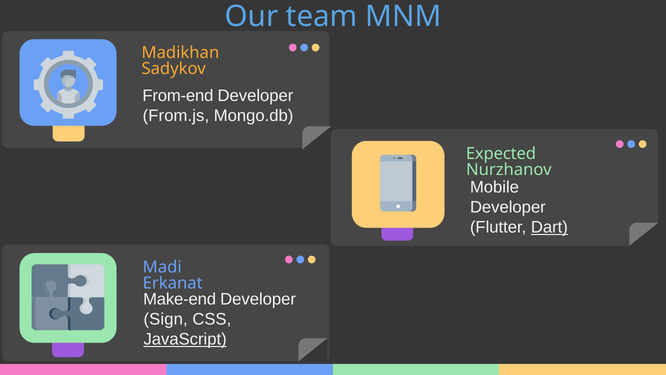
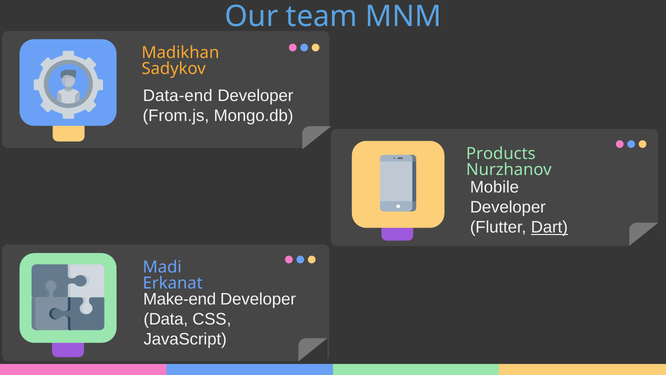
From-end: From-end -> Data-end
Expected: Expected -> Products
Sign: Sign -> Data
JavaScript underline: present -> none
